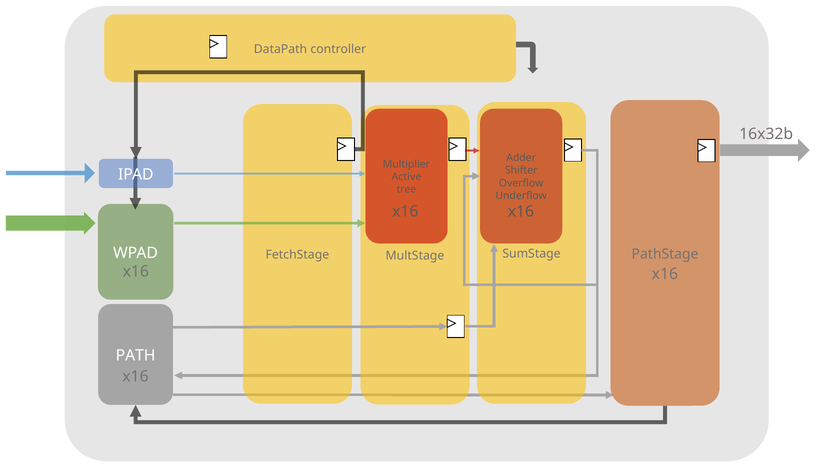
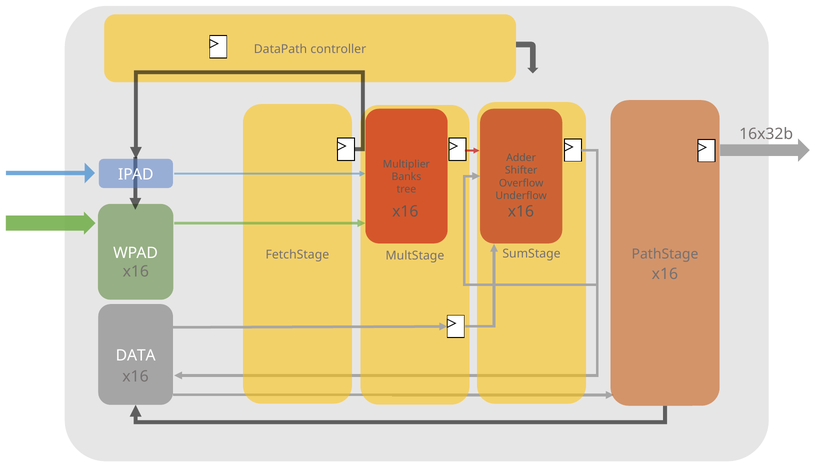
Active: Active -> Banks
PATH: PATH -> DATA
